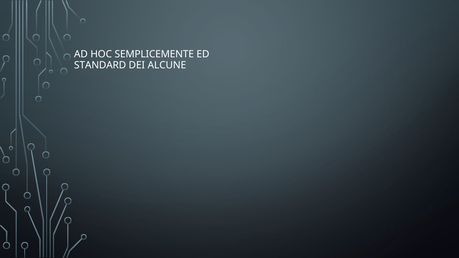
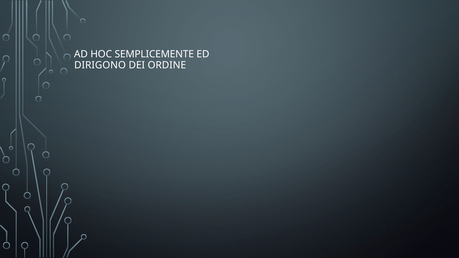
STANDARD: STANDARD -> DIRIGONO
ALCUNE: ALCUNE -> ORDINE
